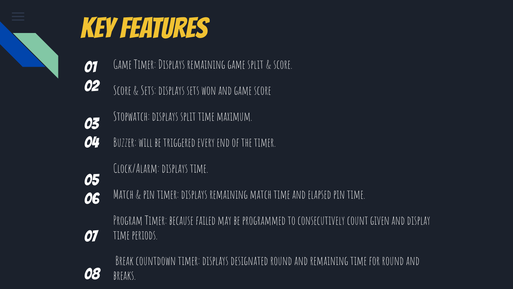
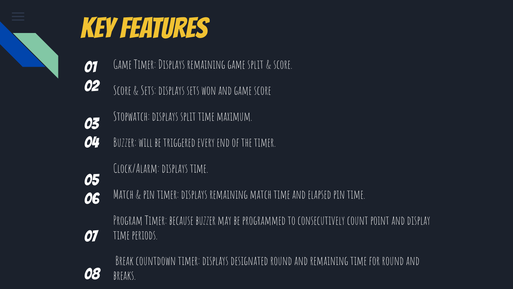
because failed: failed -> buzzer
given: given -> point
